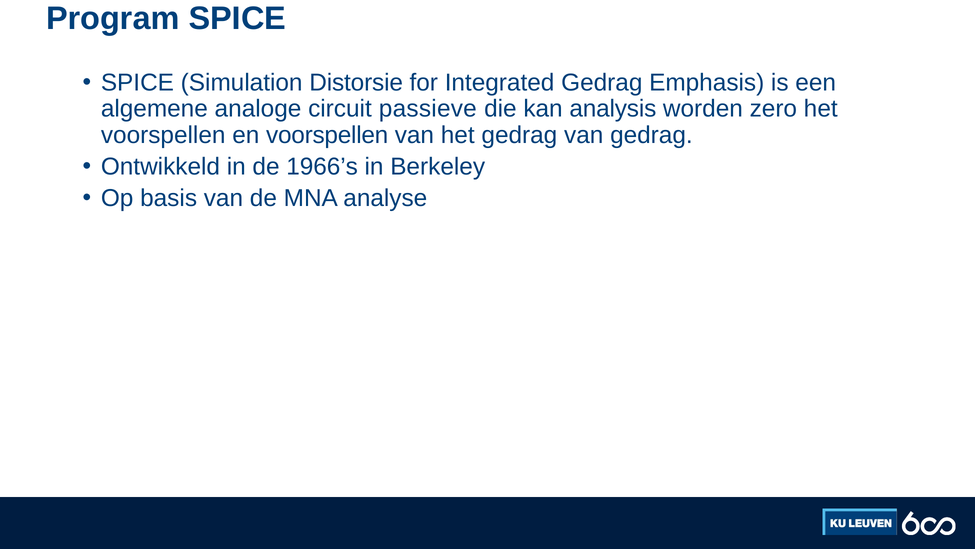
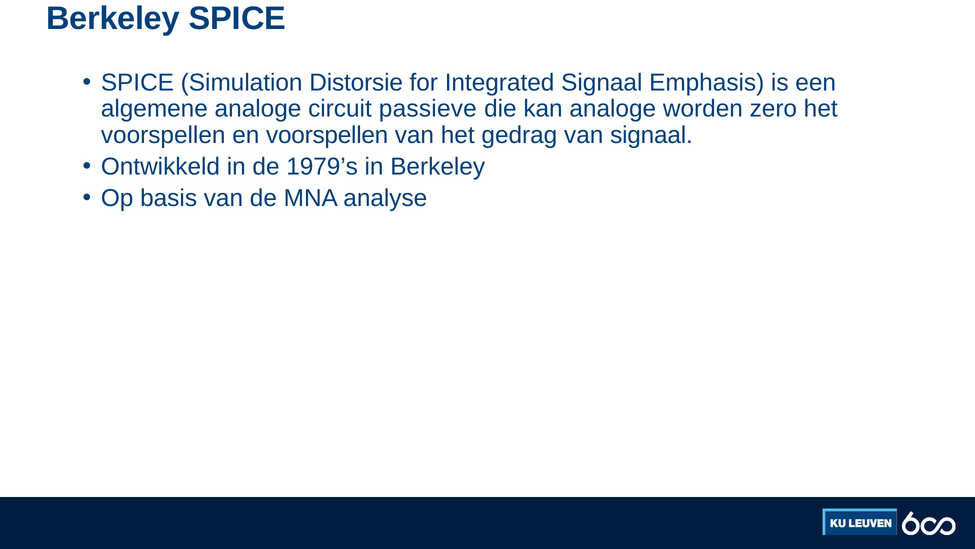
Program at (113, 19): Program -> Berkeley
Integrated Gedrag: Gedrag -> Signaal
kan analysis: analysis -> analoge
van gedrag: gedrag -> signaal
1966’s: 1966’s -> 1979’s
